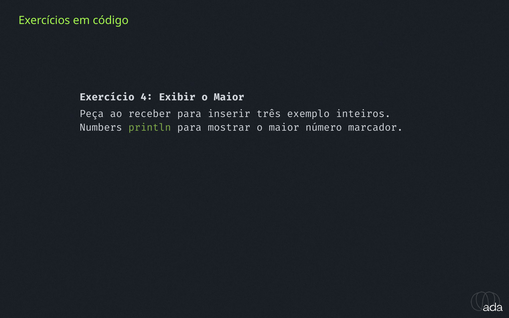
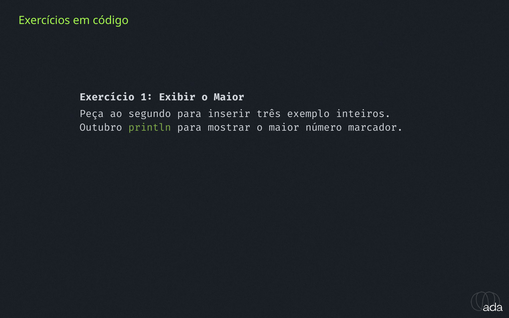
4: 4 -> 1
receber: receber -> segundo
Numbers: Numbers -> Outubro
